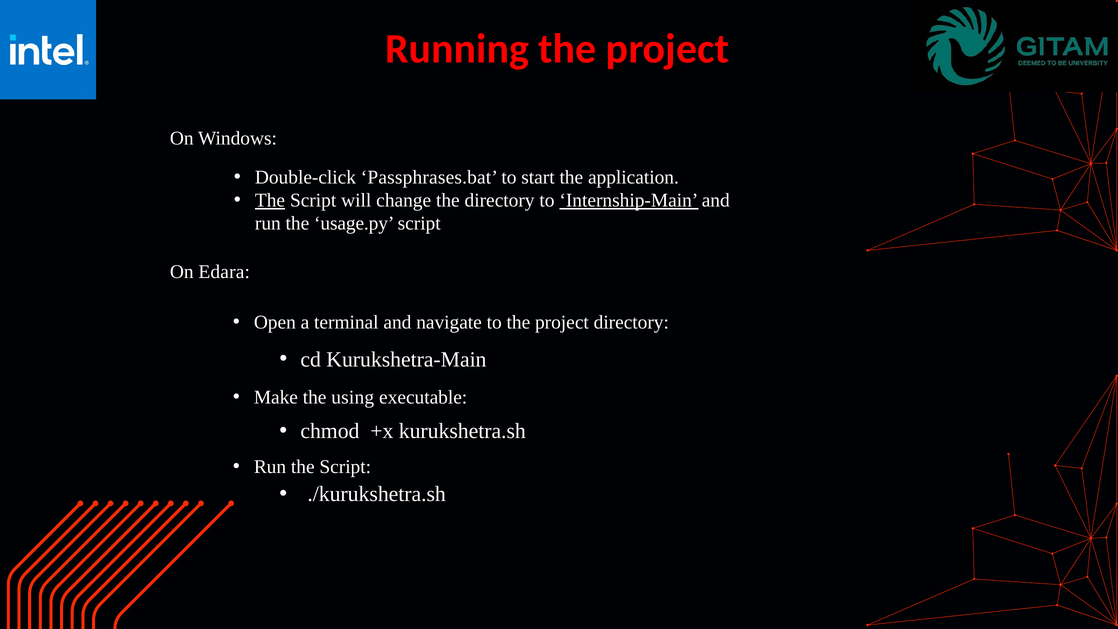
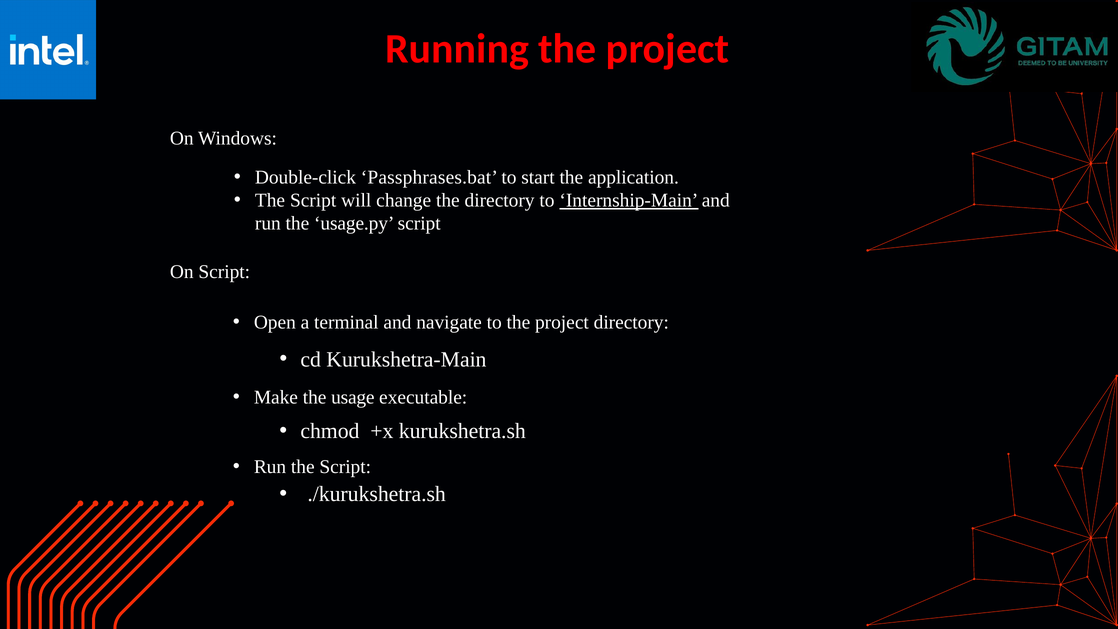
The at (270, 200) underline: present -> none
On Edara: Edara -> Script
using: using -> usage
